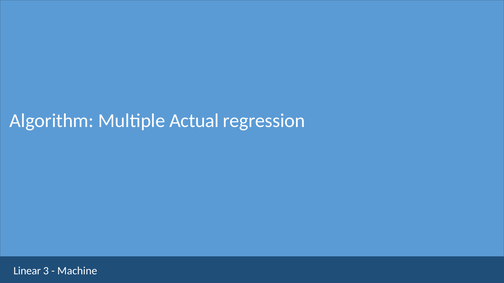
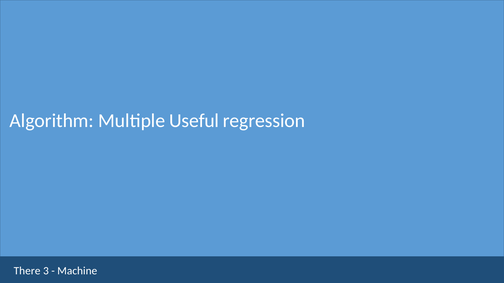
Actual: Actual -> Useful
Linear: Linear -> There
